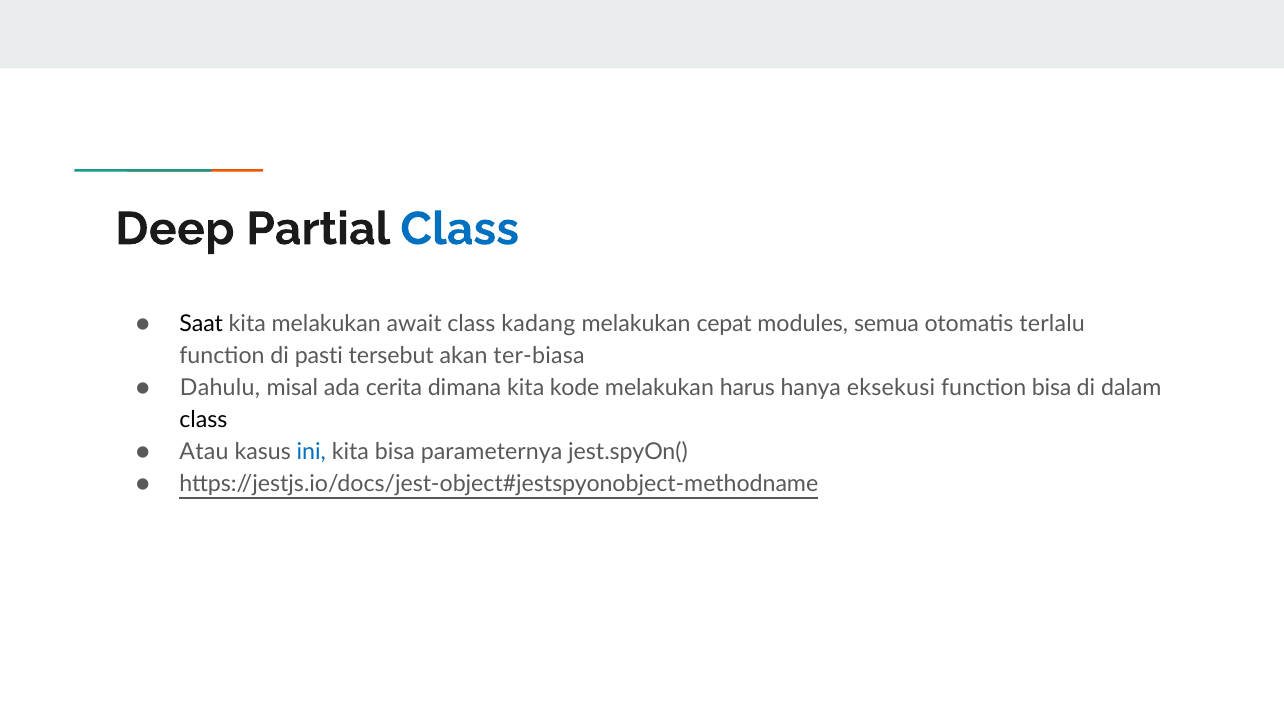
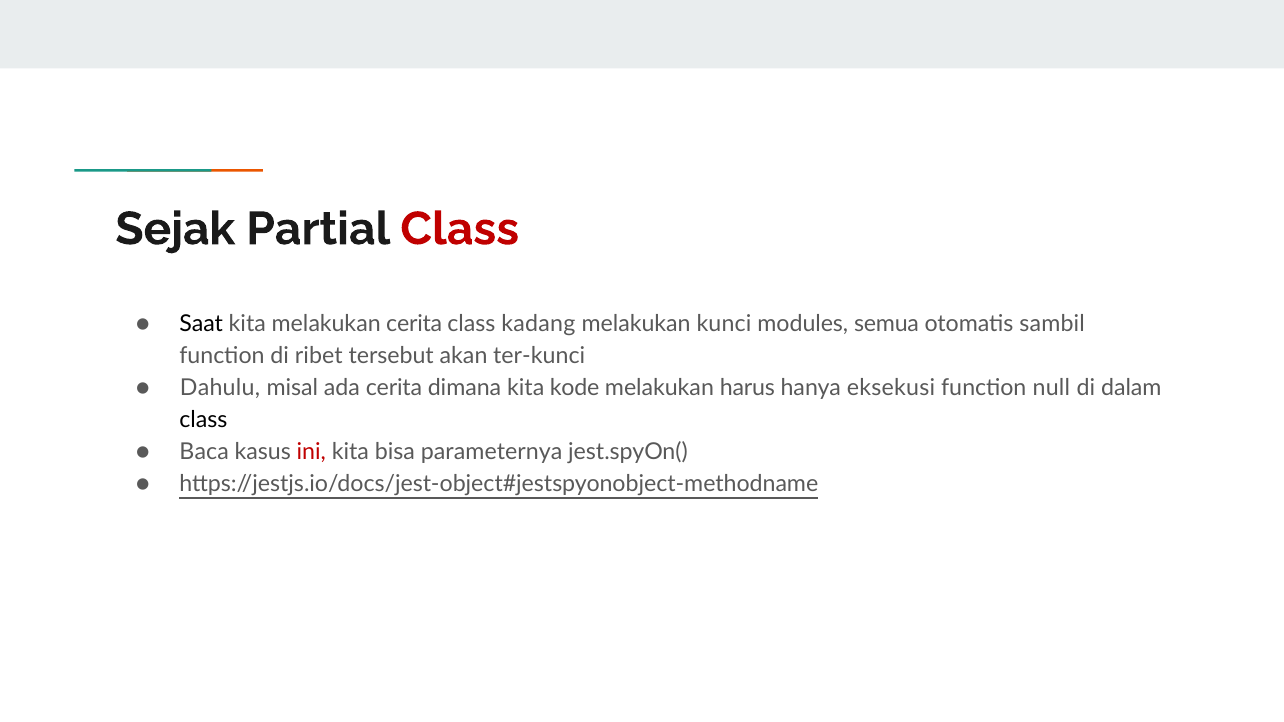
Deep: Deep -> Sejak
Class at (460, 229) colour: blue -> red
melakukan await: await -> cerita
cepat: cepat -> kunci
terlalu: terlalu -> sambil
pasti: pasti -> ribet
ter-biasa: ter-biasa -> ter-kunci
function bisa: bisa -> null
Atau: Atau -> Baca
ini colour: blue -> red
